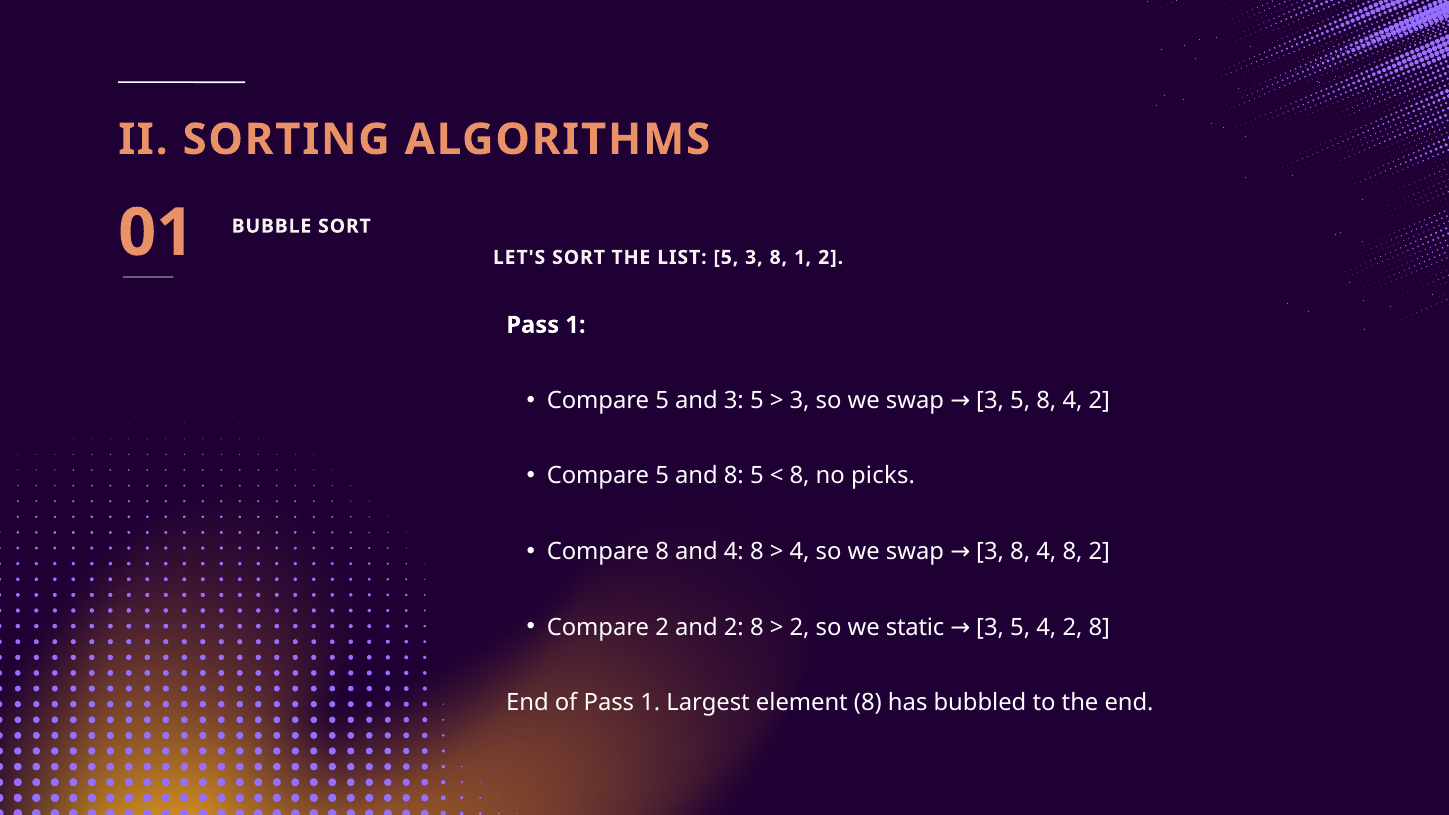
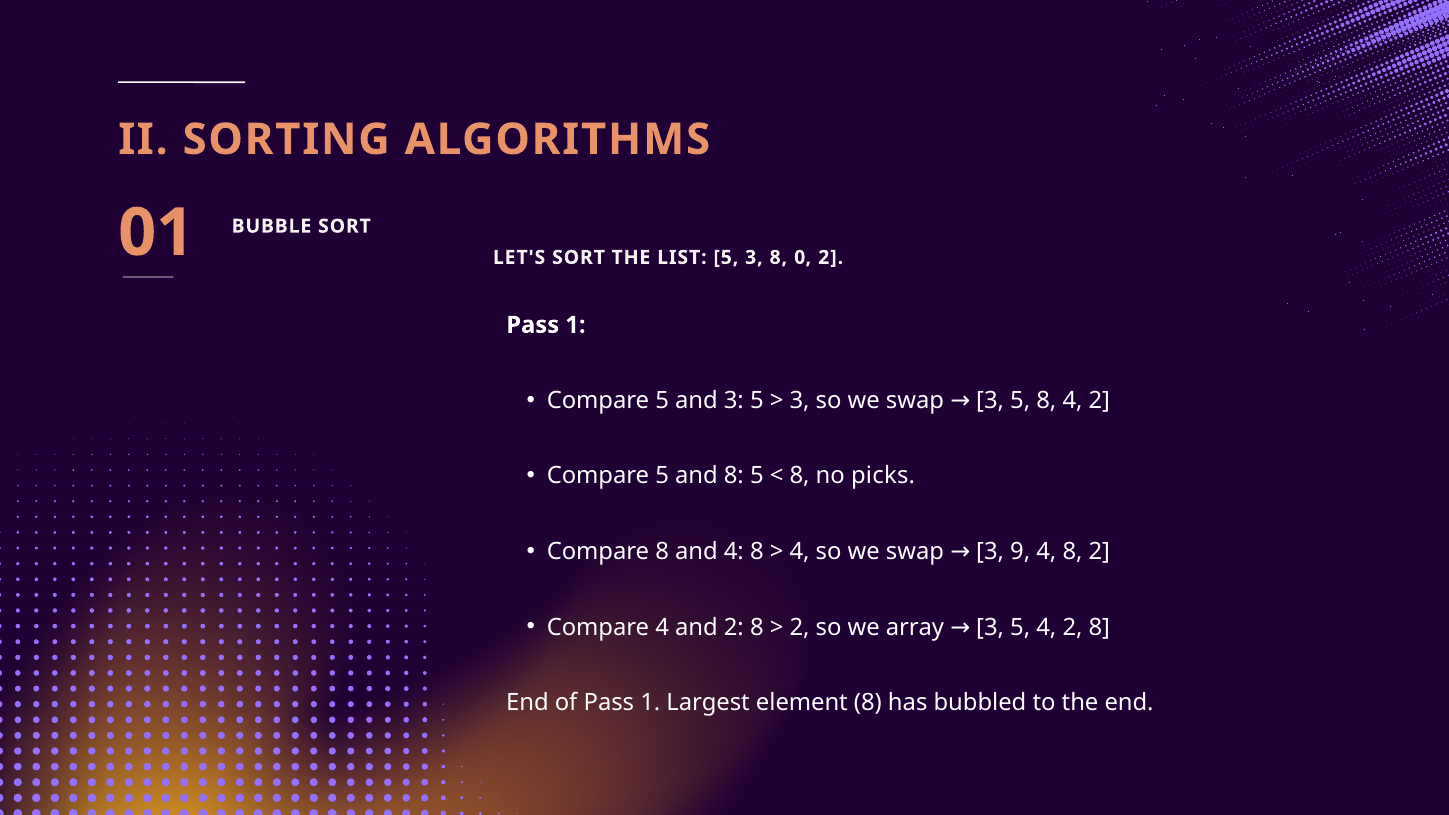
8 1: 1 -> 0
swap 3 8: 8 -> 9
Compare 2: 2 -> 4
static: static -> array
